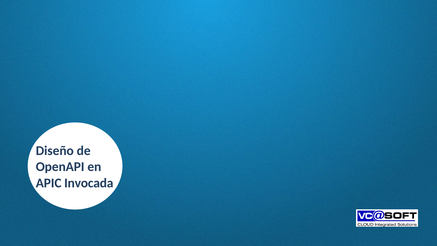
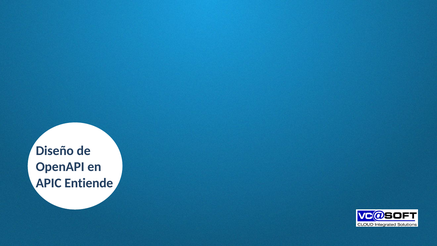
Invocada: Invocada -> Entiende
